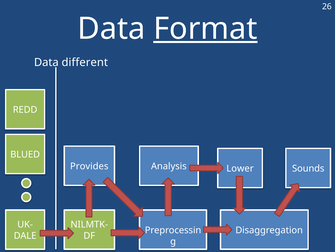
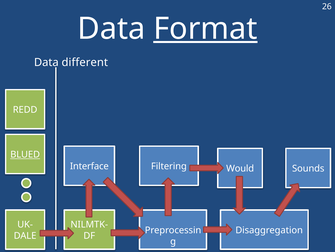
BLUED underline: none -> present
Provides: Provides -> Interface
Analysis: Analysis -> Filtering
Lower: Lower -> Would
